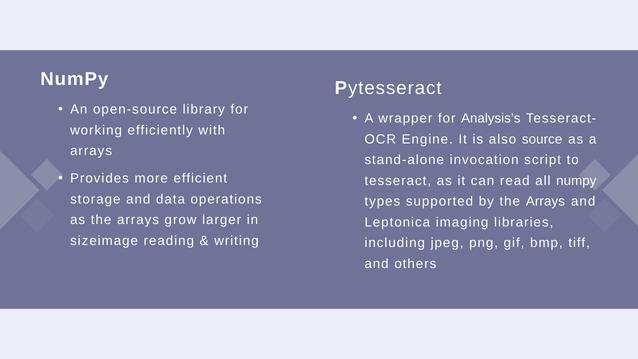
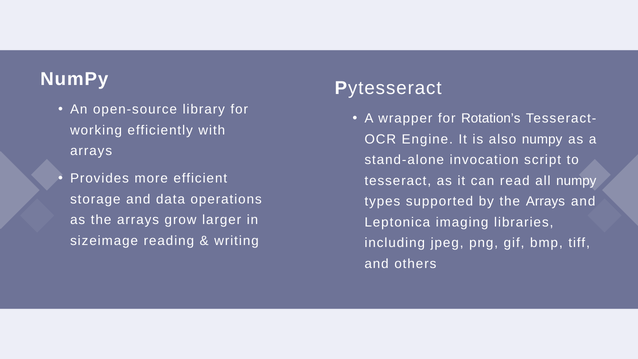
Analysis’s: Analysis’s -> Rotation’s
also source: source -> numpy
